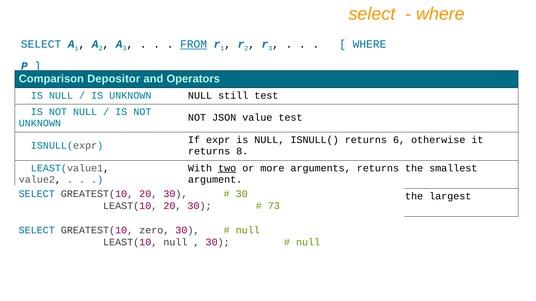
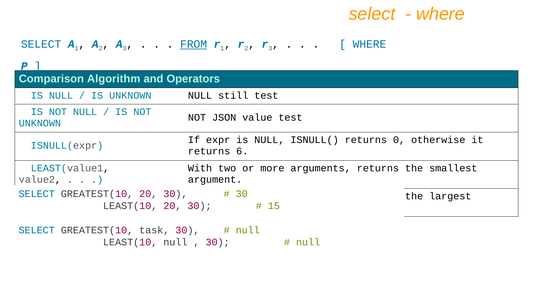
Depositor: Depositor -> Algorithm
6: 6 -> 0
8: 8 -> 6
two at (227, 168) underline: present -> none
73: 73 -> 15
zero: zero -> task
